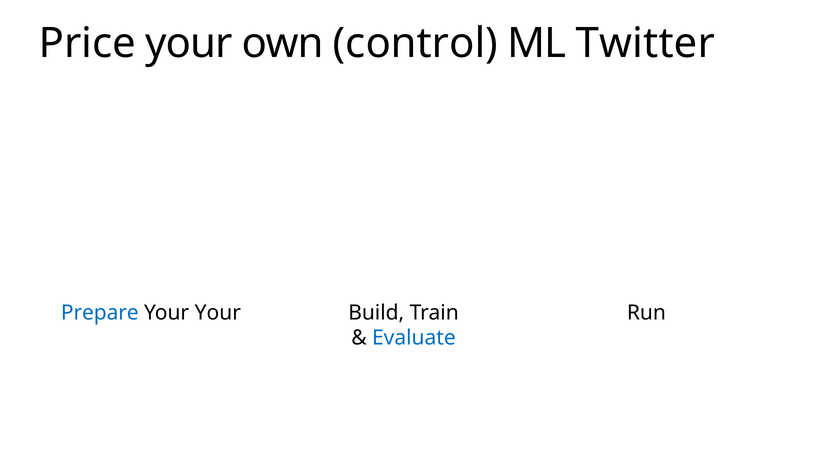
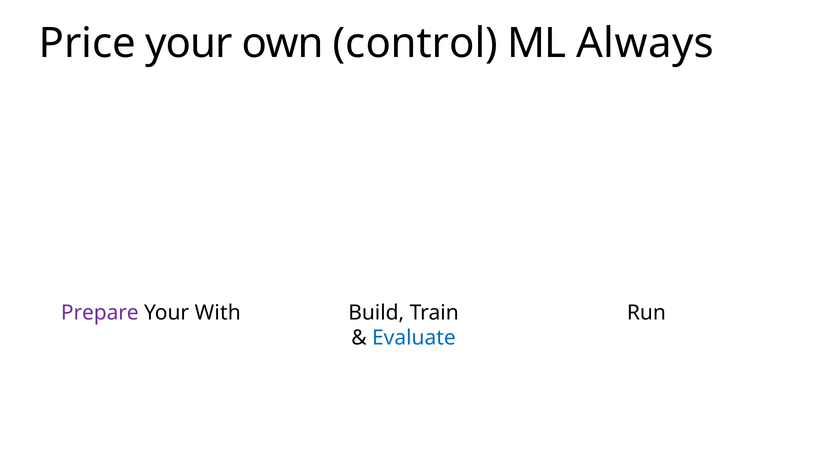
Twitter: Twitter -> Always
Prepare colour: blue -> purple
Your Your: Your -> With
